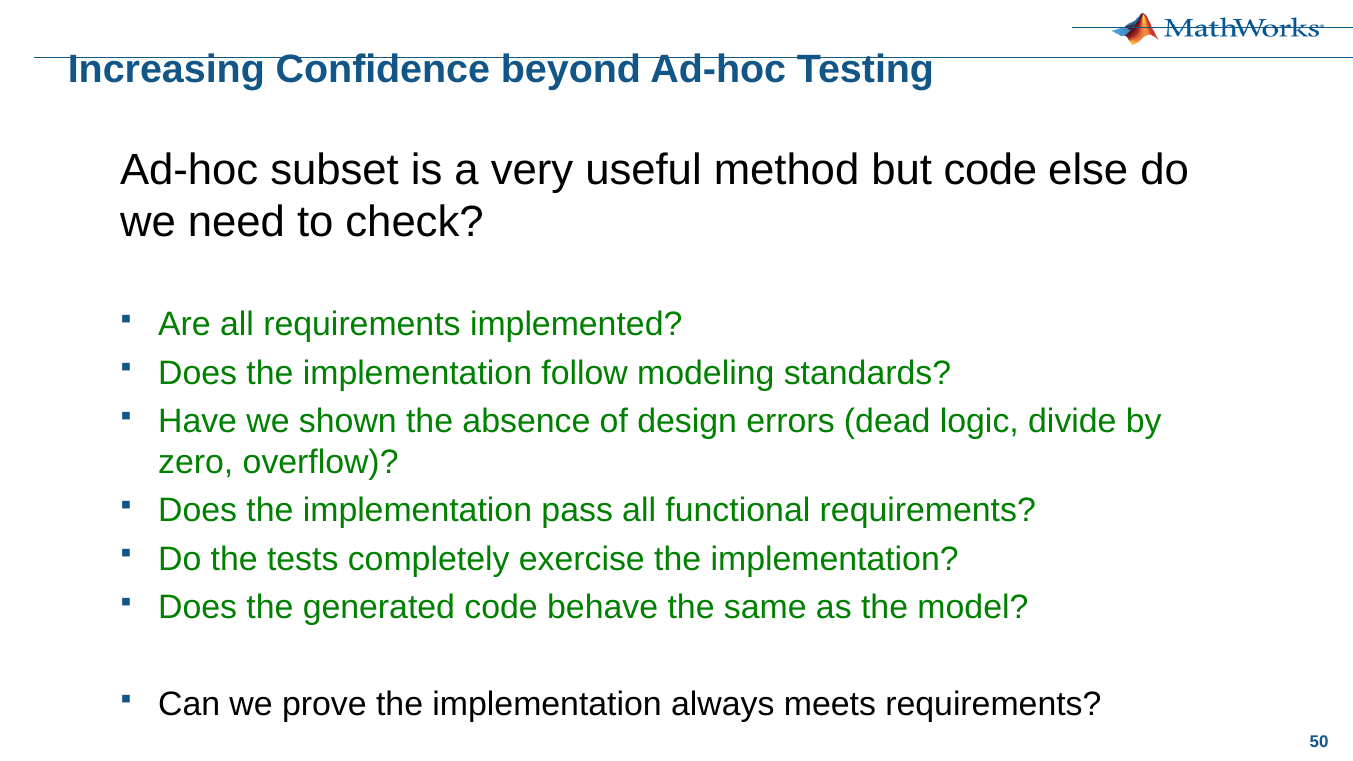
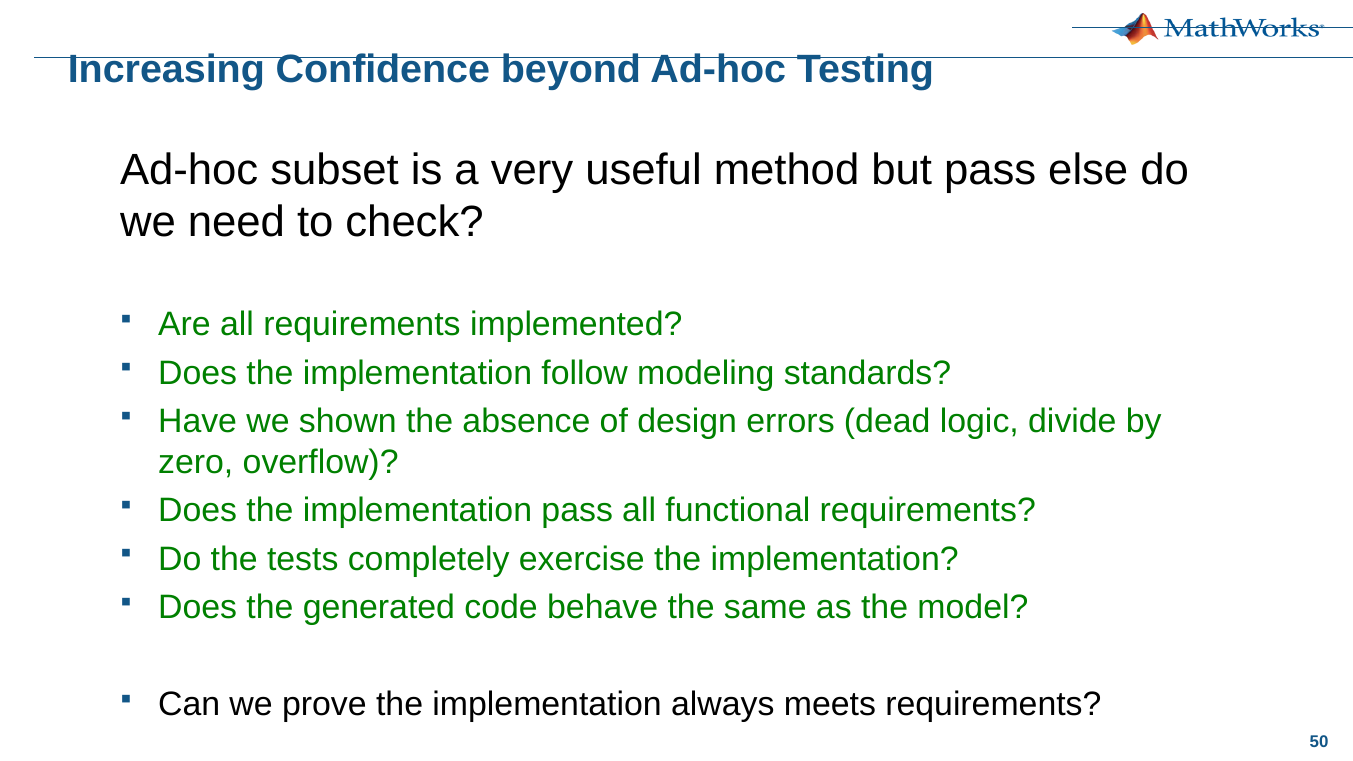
but code: code -> pass
